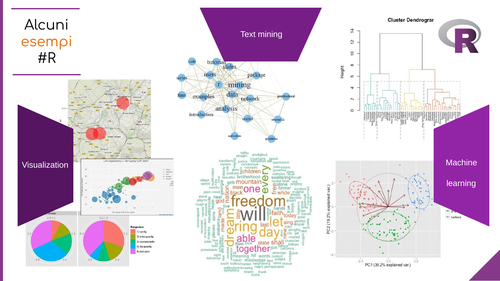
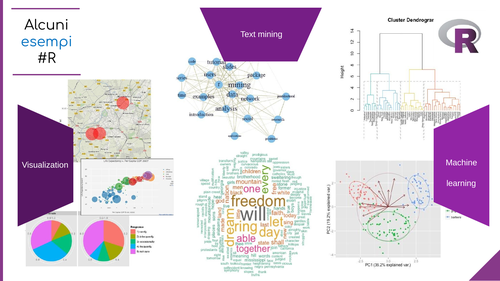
esempi colour: orange -> blue
